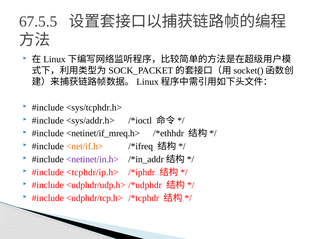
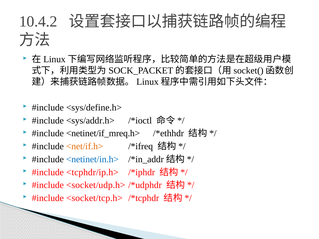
67.5.5: 67.5.5 -> 10.4.2
<sys/tcphdr.h>: <sys/tcphdr.h> -> <sys/define.h>
<netinet/in.h> colour: purple -> blue
<udphdr/udp.h>: <udphdr/udp.h> -> <socket/udp.h>
<udphdr/tcp.h>: <udphdr/tcp.h> -> <socket/tcp.h>
